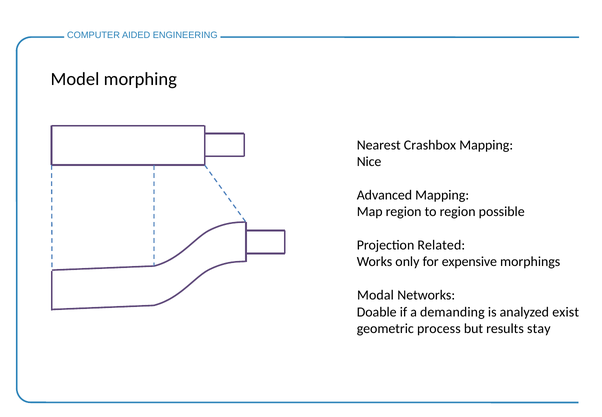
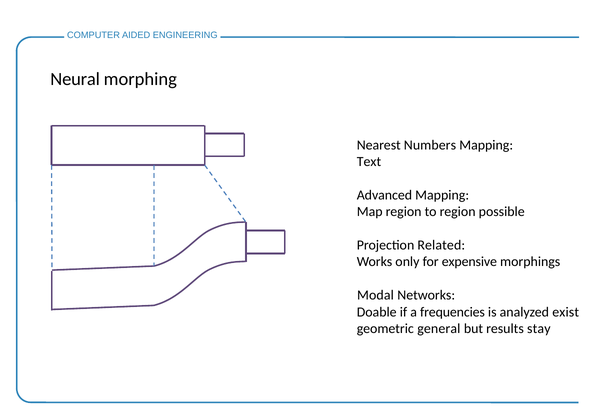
Model: Model -> Neural
Crashbox: Crashbox -> Numbers
Nice: Nice -> Text
demanding: demanding -> frequencies
process: process -> general
